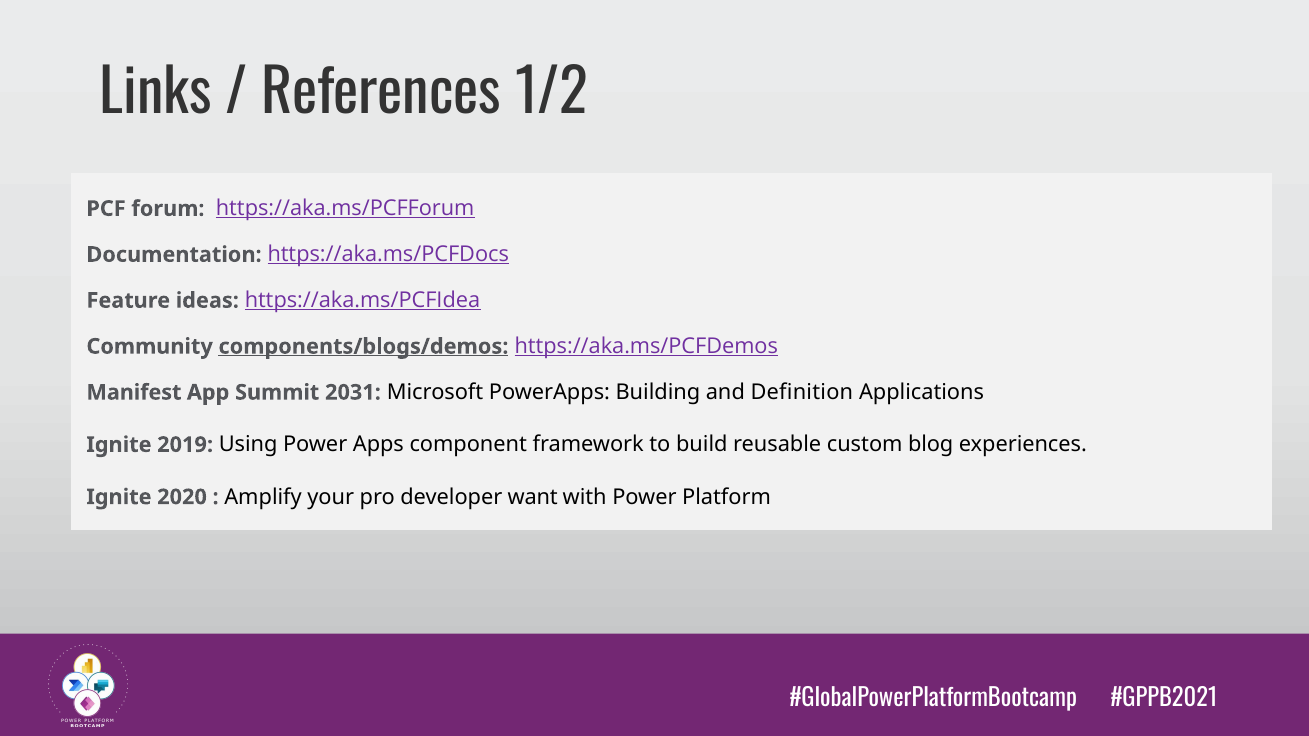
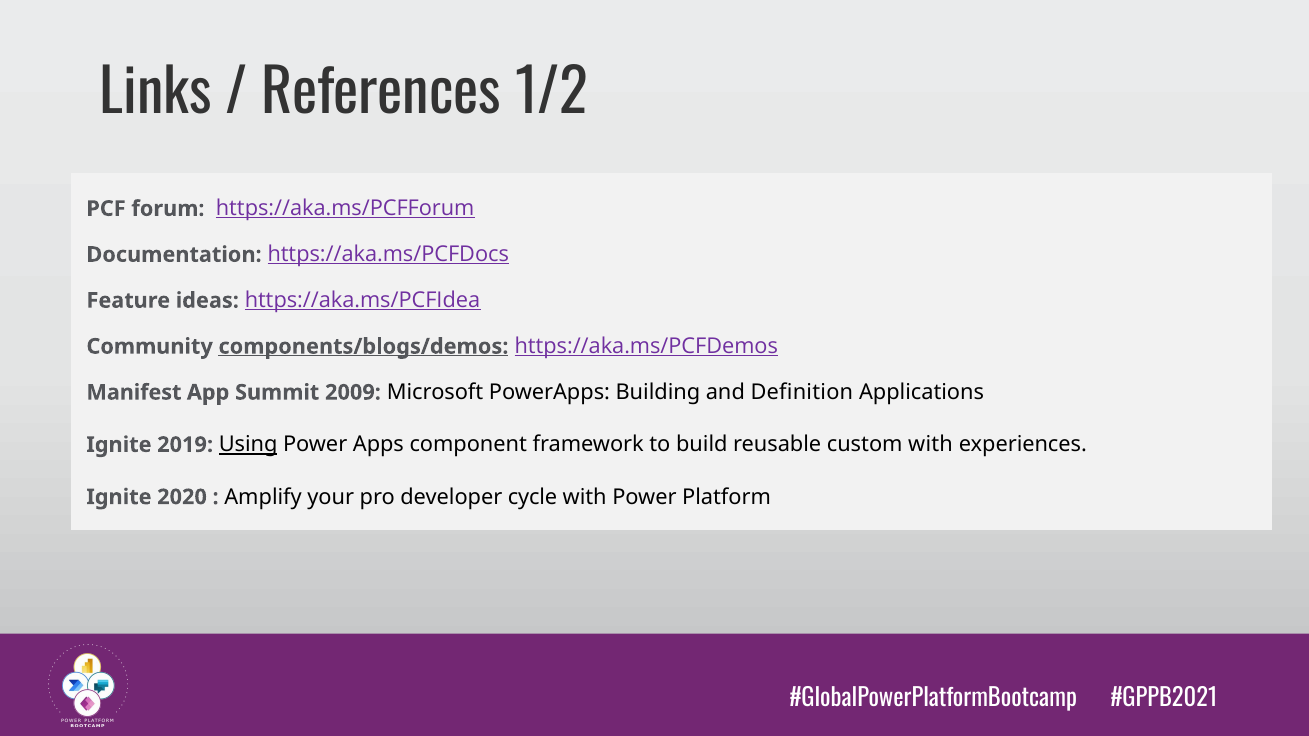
2031: 2031 -> 2009
Using underline: none -> present
custom blog: blog -> with
want: want -> cycle
